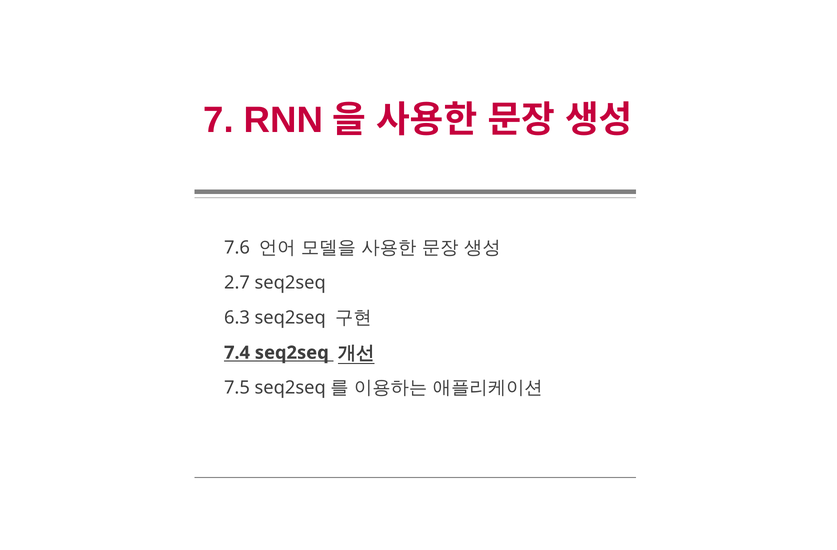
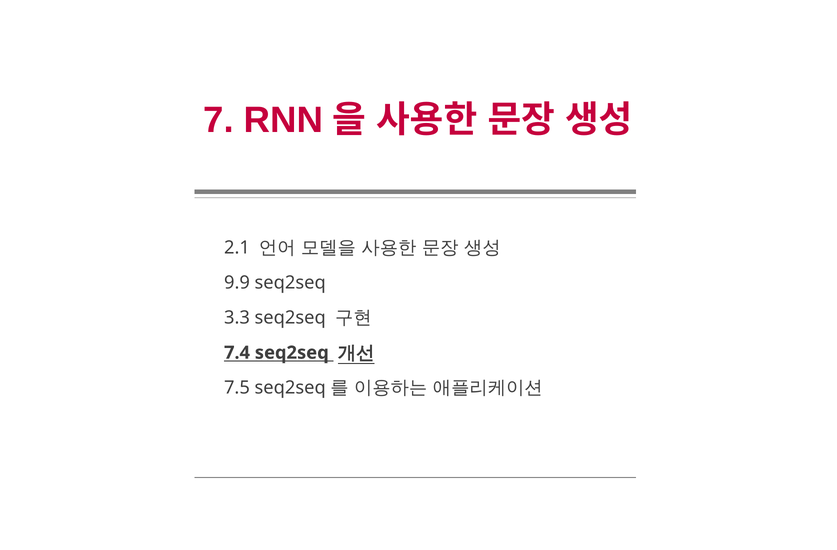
7.6: 7.6 -> 2.1
2.7: 2.7 -> 9.9
6.3: 6.3 -> 3.3
